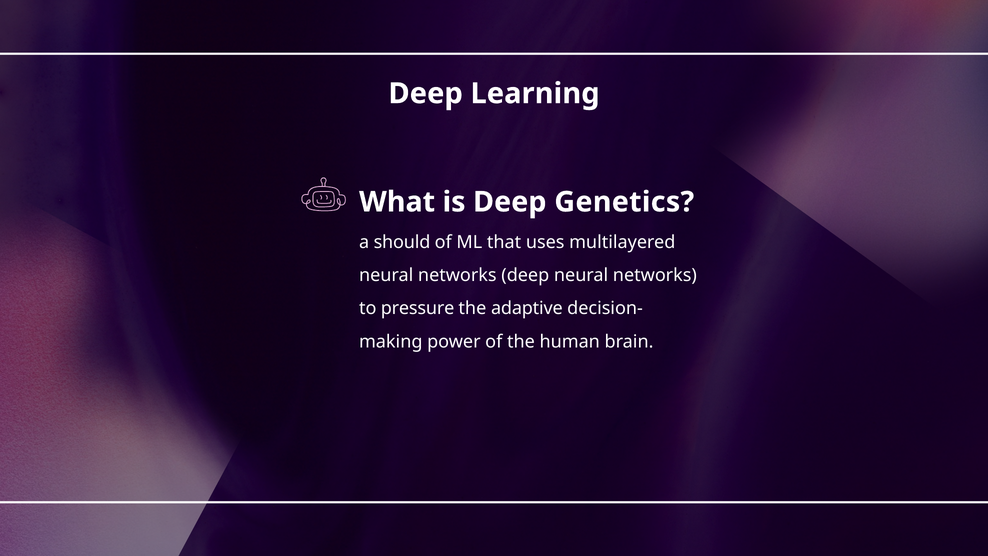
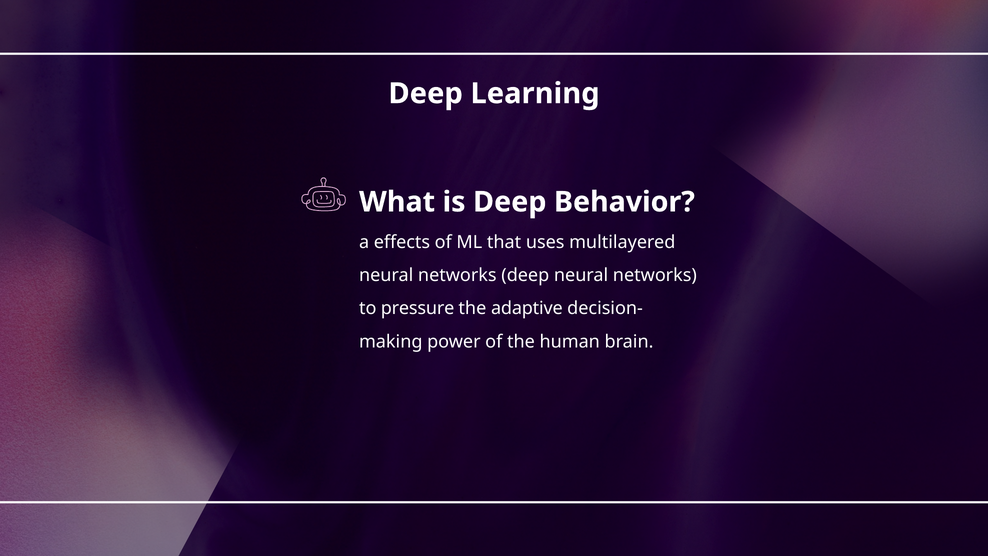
Genetics: Genetics -> Behavior
should: should -> effects
